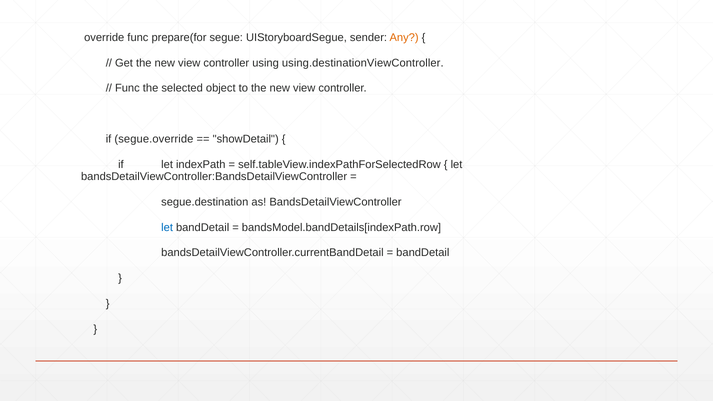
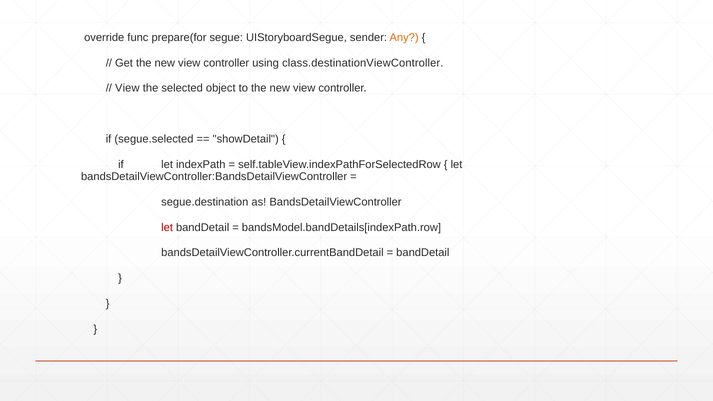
using.destinationViewController: using.destinationViewController -> class.destinationViewController
Func at (127, 88): Func -> View
segue.override: segue.override -> segue.selected
let at (167, 227) colour: blue -> red
